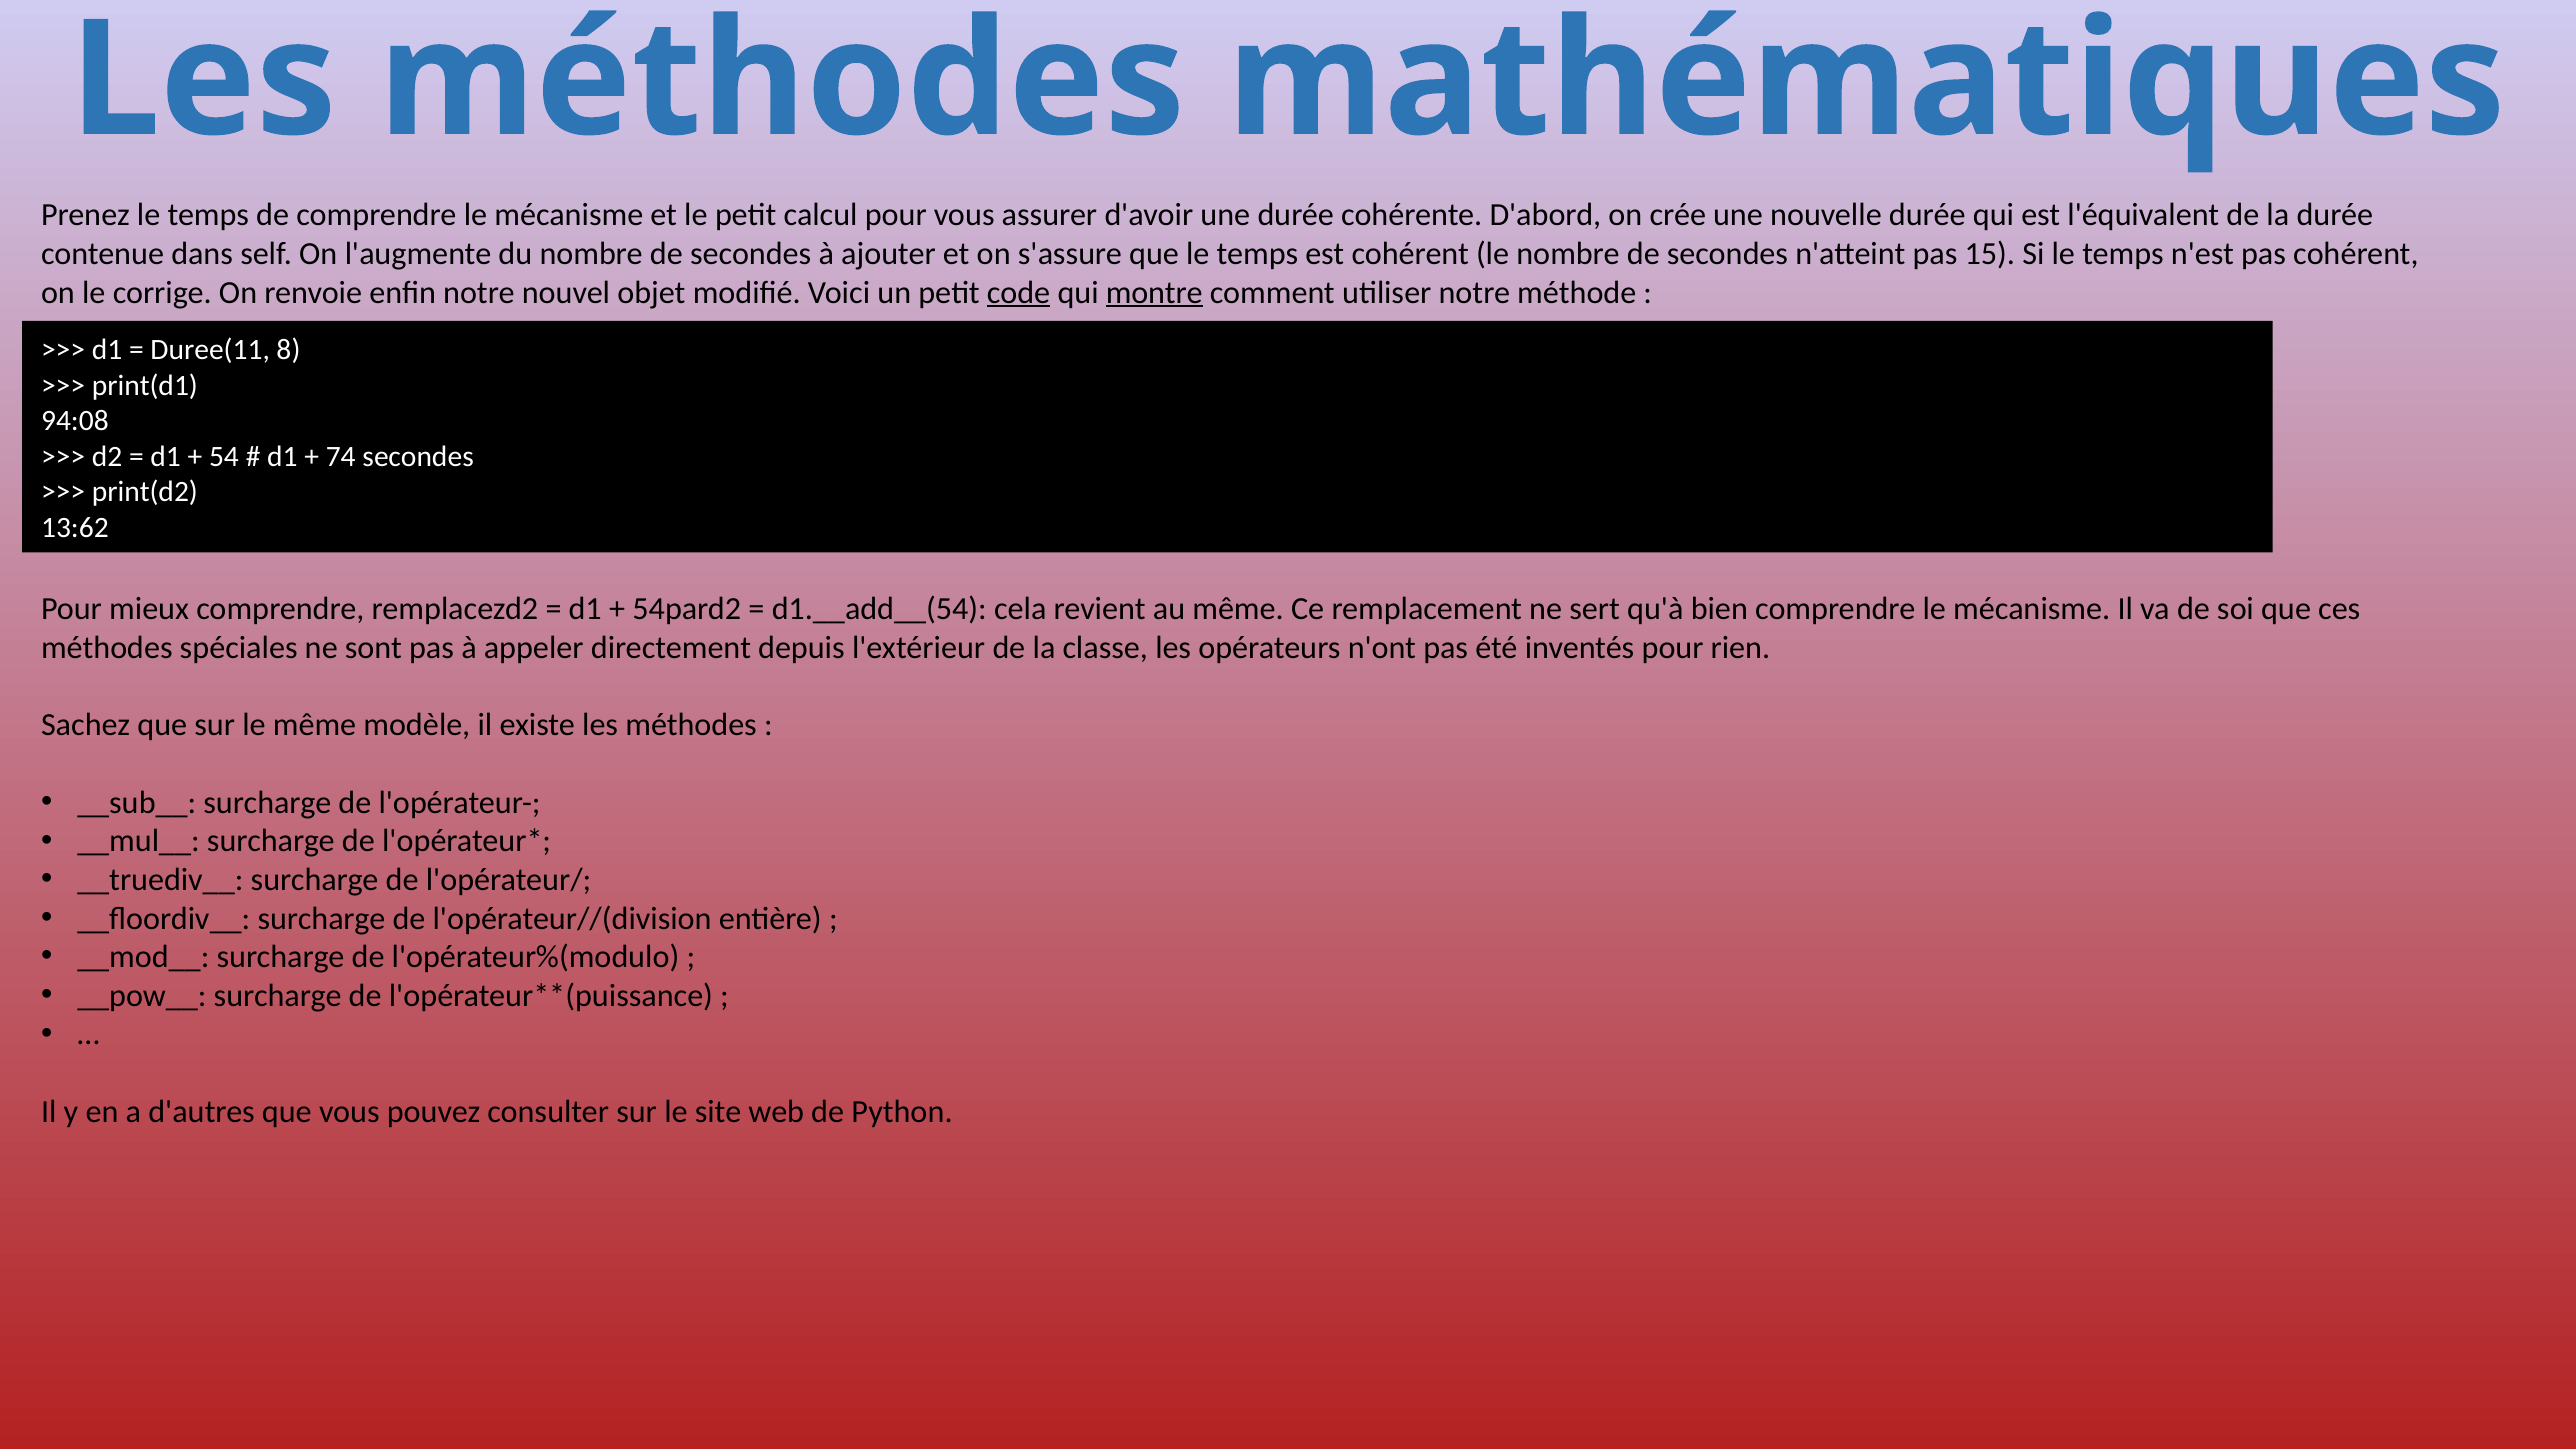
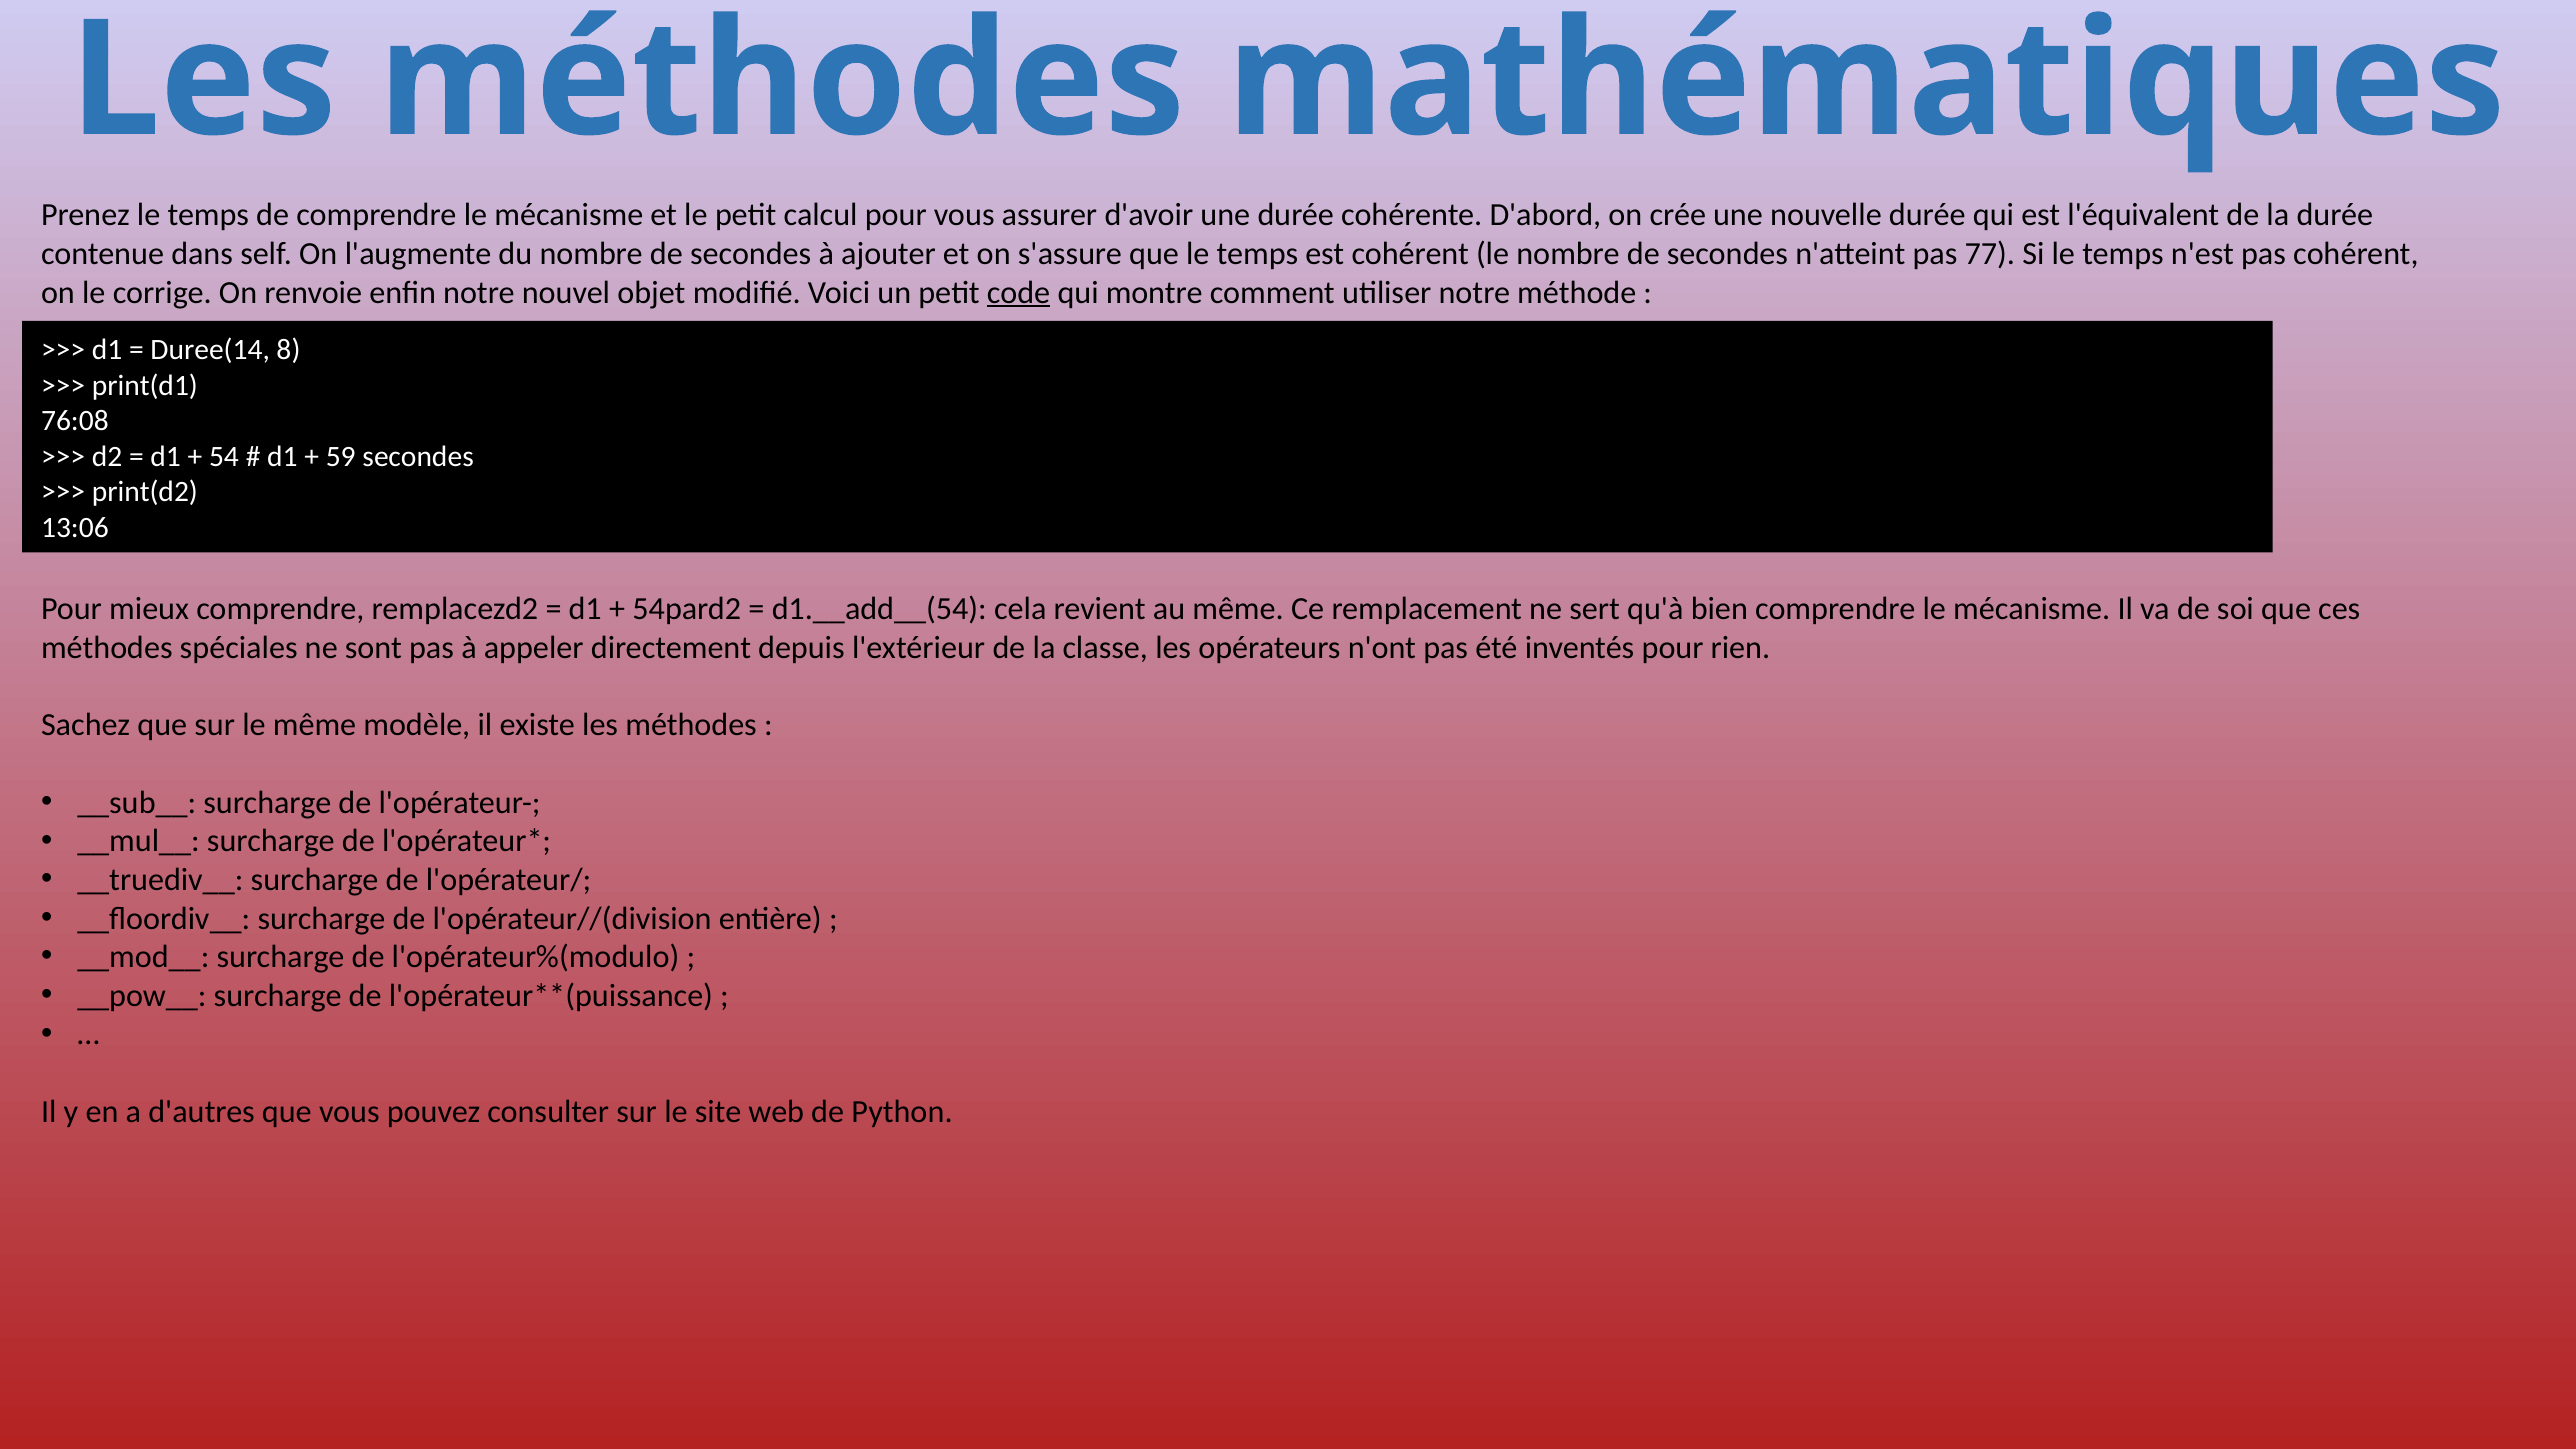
15: 15 -> 77
montre underline: present -> none
Duree(11: Duree(11 -> Duree(14
94:08: 94:08 -> 76:08
74: 74 -> 59
13:62: 13:62 -> 13:06
